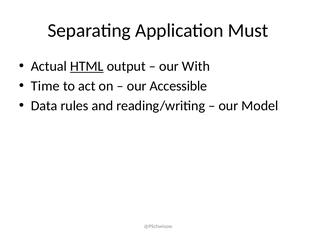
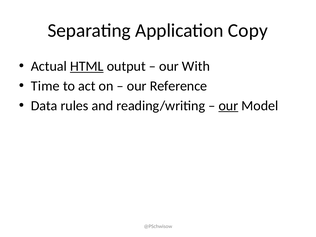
Must: Must -> Copy
Accessible: Accessible -> Reference
our at (228, 106) underline: none -> present
